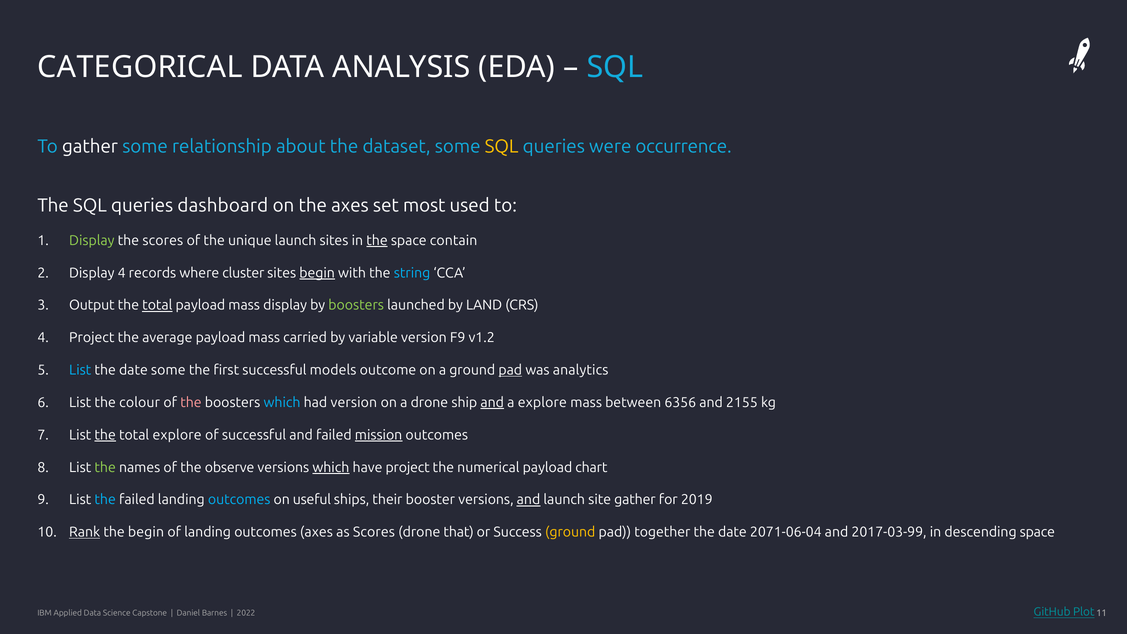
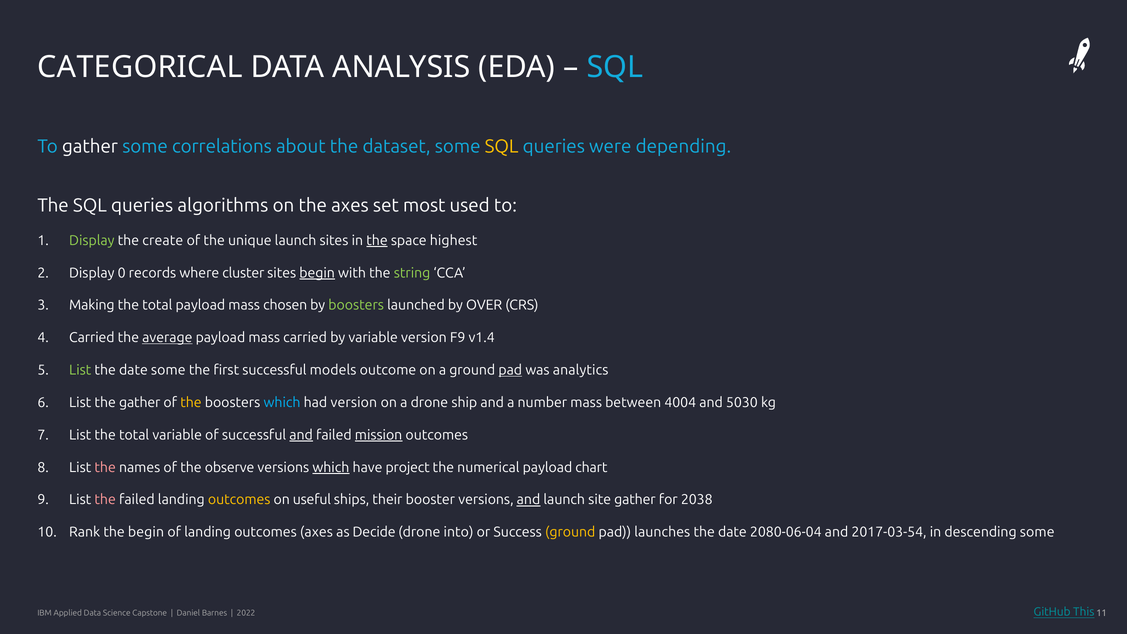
relationship: relationship -> correlations
occurrence: occurrence -> depending
dashboard: dashboard -> algorithms
the scores: scores -> create
contain: contain -> highest
Display 4: 4 -> 0
string colour: light blue -> light green
Output: Output -> Making
total at (157, 305) underline: present -> none
mass display: display -> chosen
LAND: LAND -> OVER
Project at (92, 338): Project -> Carried
average underline: none -> present
v1.2: v1.2 -> v1.4
List at (80, 370) colour: light blue -> light green
the colour: colour -> gather
the at (191, 403) colour: pink -> yellow
and at (492, 403) underline: present -> none
a explore: explore -> number
6356: 6356 -> 4004
2155: 2155 -> 5030
the at (105, 435) underline: present -> none
total explore: explore -> variable
and at (301, 435) underline: none -> present
the at (105, 467) colour: light green -> pink
the at (105, 500) colour: light blue -> pink
outcomes at (239, 500) colour: light blue -> yellow
2019: 2019 -> 2038
Rank underline: present -> none
as Scores: Scores -> Decide
that: that -> into
together: together -> launches
2071-06-04: 2071-06-04 -> 2080-06-04
2017-03-99: 2017-03-99 -> 2017-03-54
descending space: space -> some
Plot: Plot -> This
